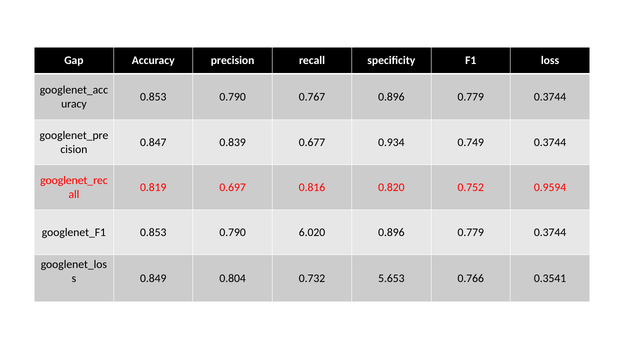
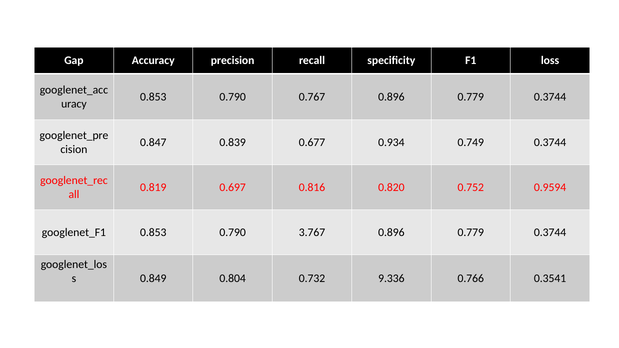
6.020: 6.020 -> 3.767
5.653: 5.653 -> 9.336
